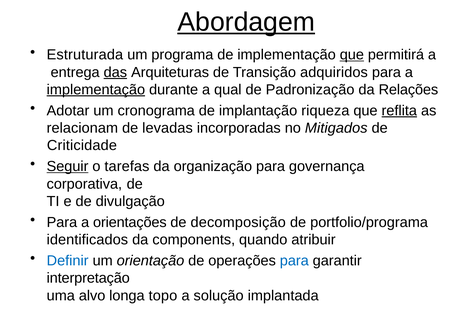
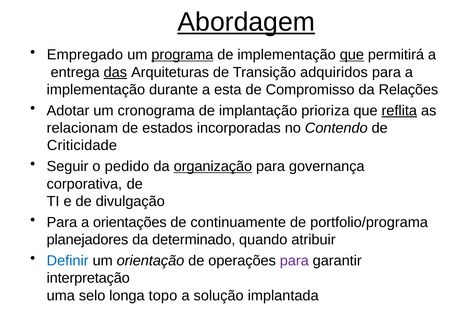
Estruturada: Estruturada -> Empregado
programa underline: none -> present
implementação at (96, 90) underline: present -> none
qual: qual -> esta
Padronização: Padronização -> Compromisso
riqueza: riqueza -> prioriza
levadas: levadas -> estados
Mitigados: Mitigados -> Contendo
Seguir underline: present -> none
tarefas: tarefas -> pedido
organização underline: none -> present
decomposição: decomposição -> continuamente
identificados: identificados -> planejadores
components: components -> determinado
para at (294, 260) colour: blue -> purple
alvo: alvo -> selo
